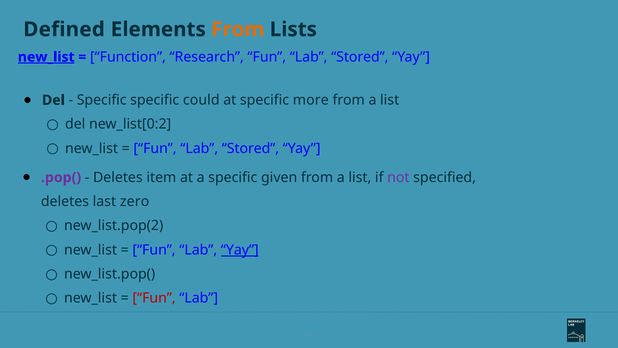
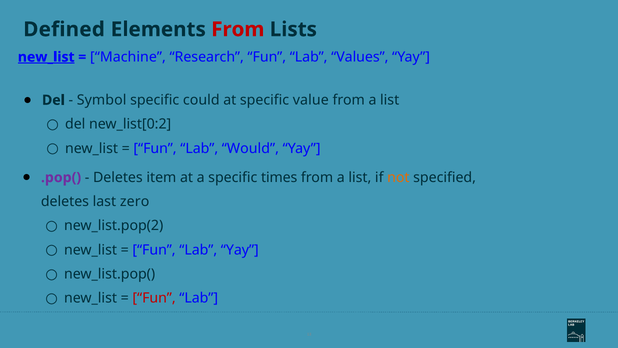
From at (238, 29) colour: orange -> red
Function: Function -> Machine
Research Fun Lab Stored: Stored -> Values
Specific at (102, 100): Specific -> Symbol
more: more -> value
Stored at (250, 148): Stored -> Would
given: given -> times
not colour: purple -> orange
Yay at (240, 250) underline: present -> none
